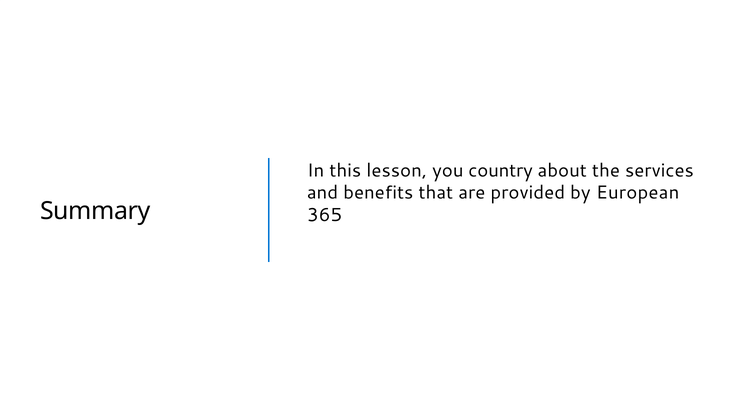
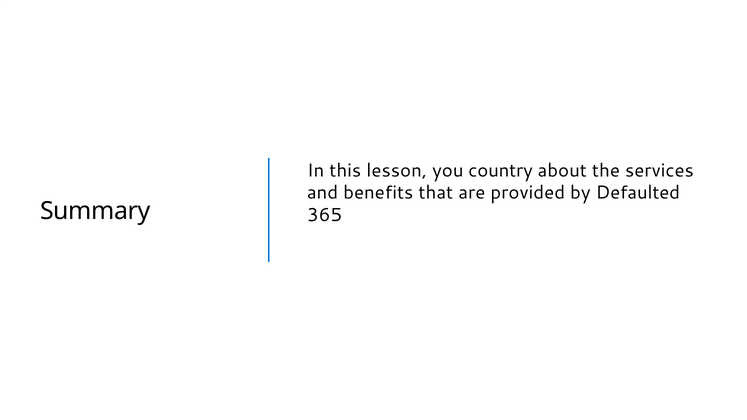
European: European -> Defaulted
